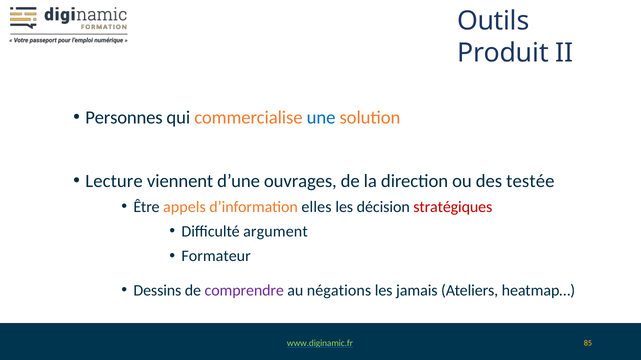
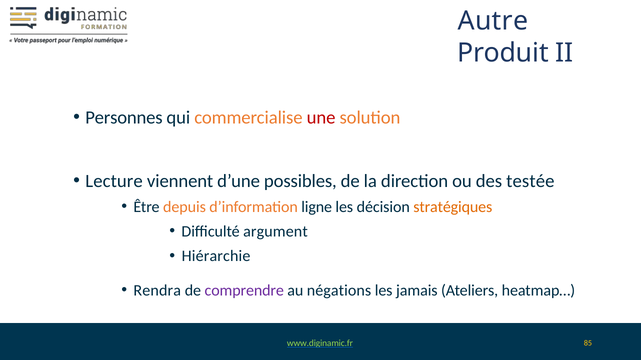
Outils: Outils -> Autre
une colour: blue -> red
ouvrages: ouvrages -> possibles
appels: appels -> depuis
elles: elles -> ligne
stratégiques colour: red -> orange
Formateur: Formateur -> Hiérarchie
Dessins: Dessins -> Rendra
